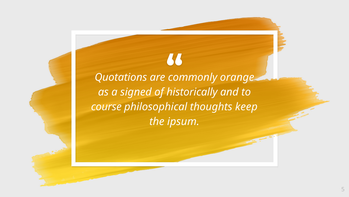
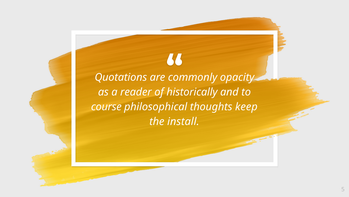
orange: orange -> opacity
signed: signed -> reader
ipsum: ipsum -> install
